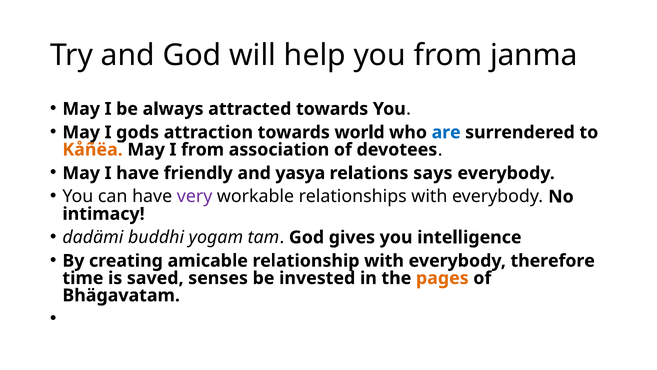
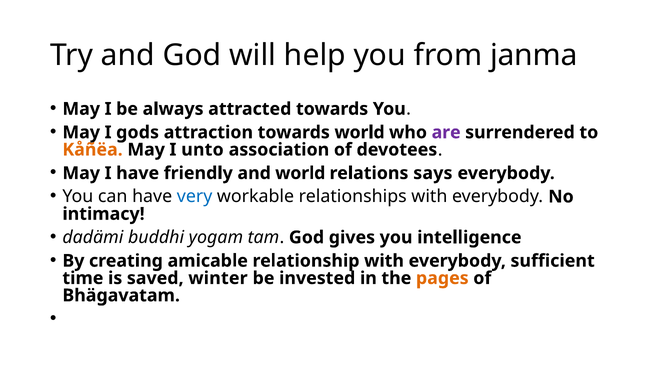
are colour: blue -> purple
I from: from -> unto
and yasya: yasya -> world
very colour: purple -> blue
therefore: therefore -> sufficient
senses: senses -> winter
